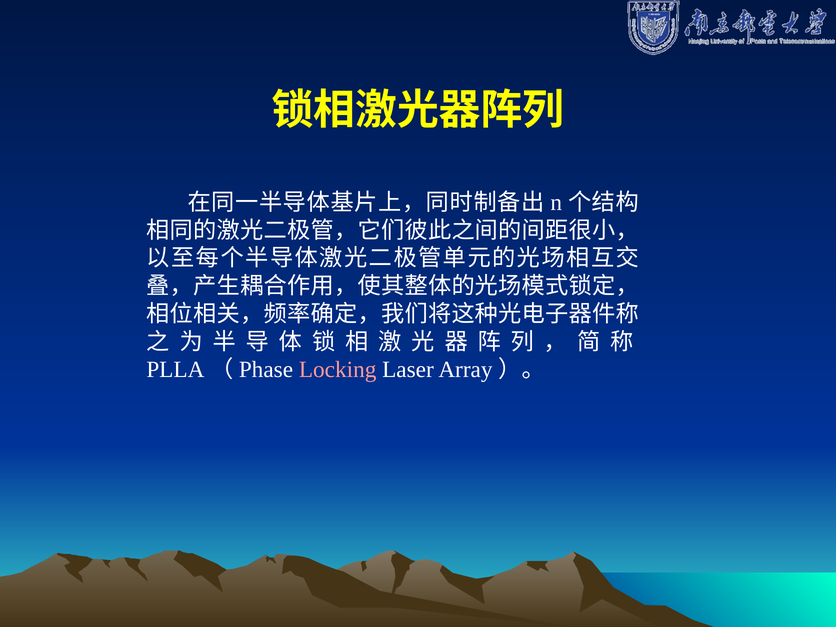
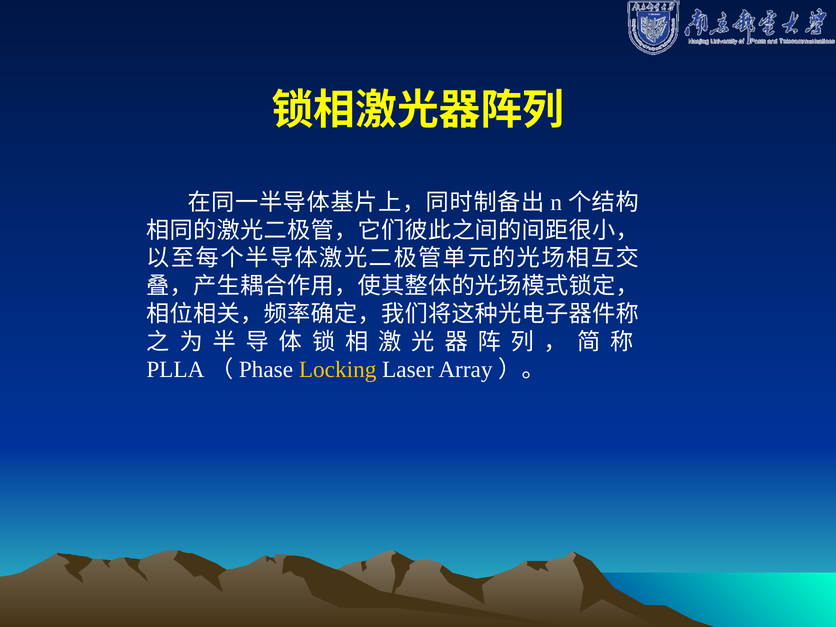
Locking colour: pink -> yellow
